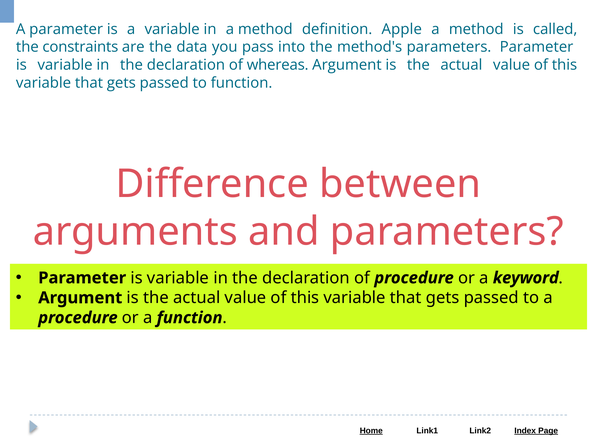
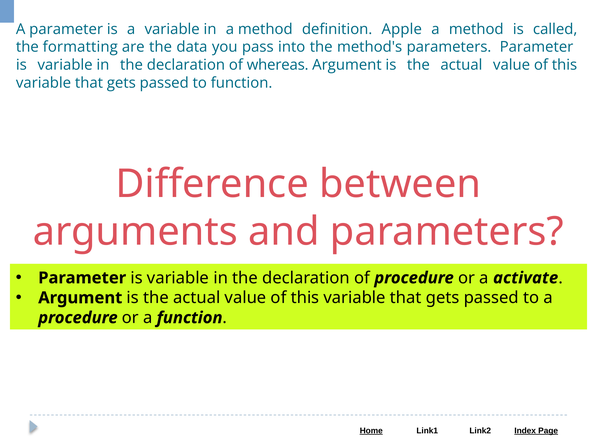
constraints: constraints -> formatting
keyword: keyword -> activate
